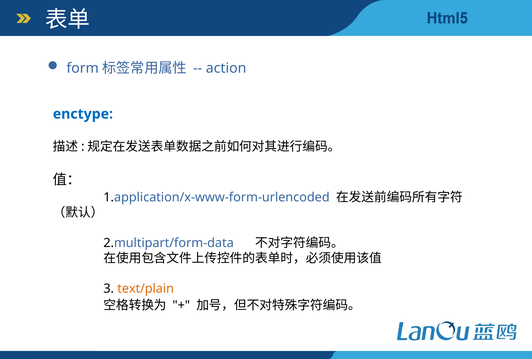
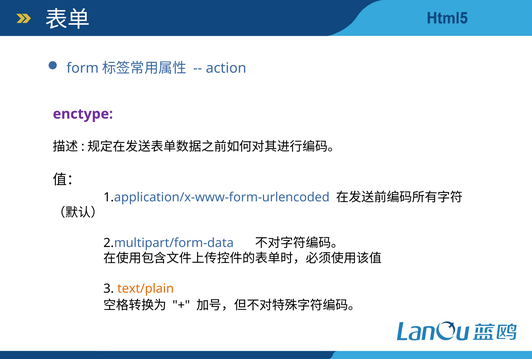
enctype colour: blue -> purple
